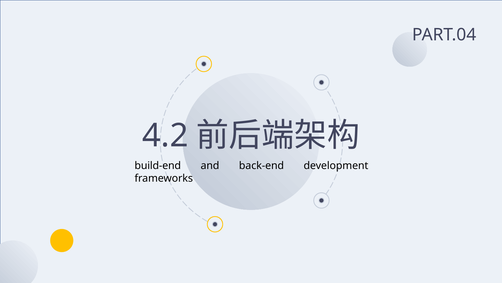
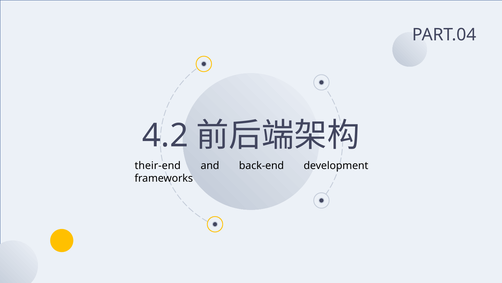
build-end: build-end -> their-end
